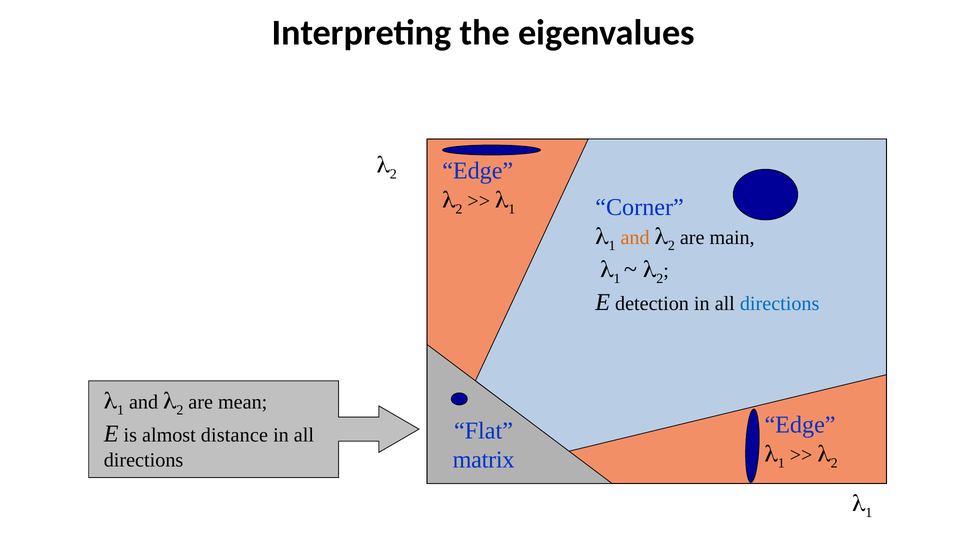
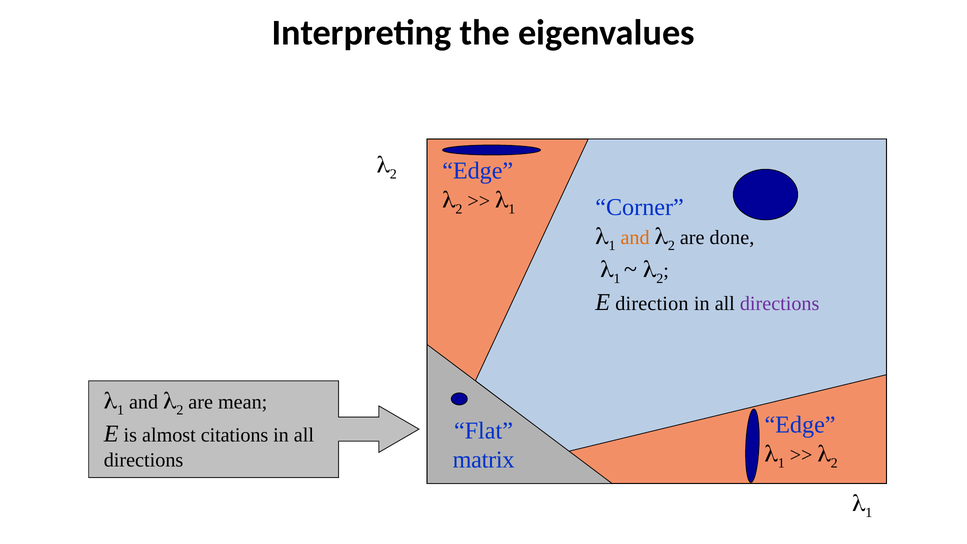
main: main -> done
detection: detection -> direction
directions at (780, 303) colour: blue -> purple
distance: distance -> citations
